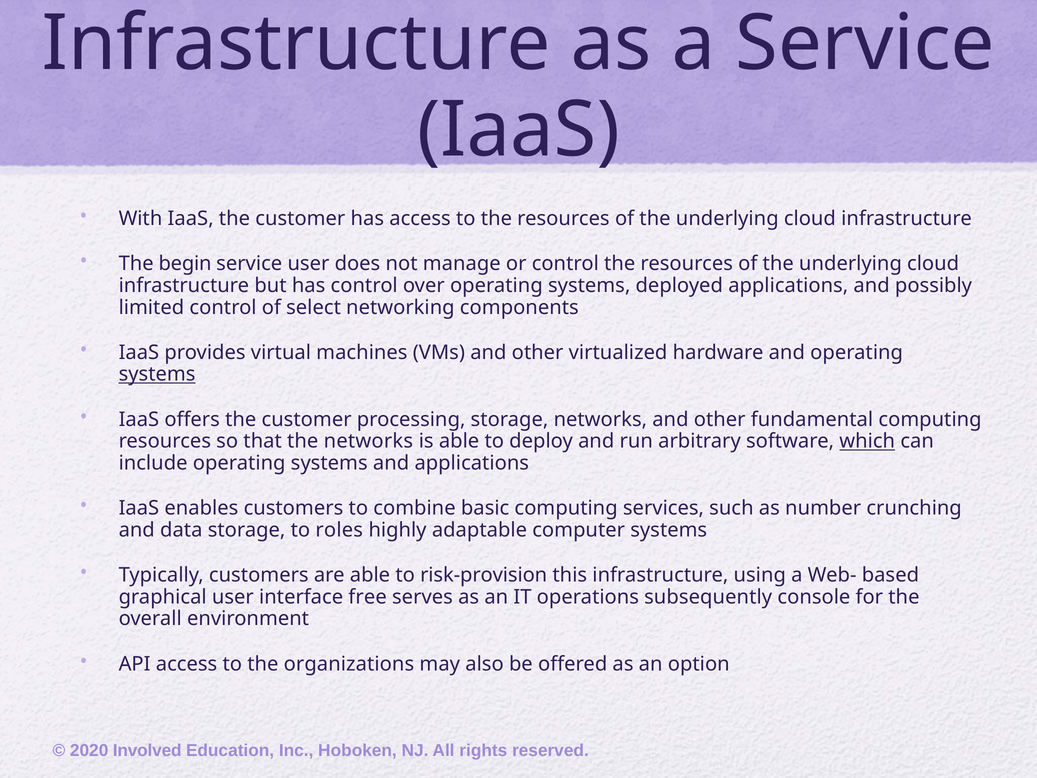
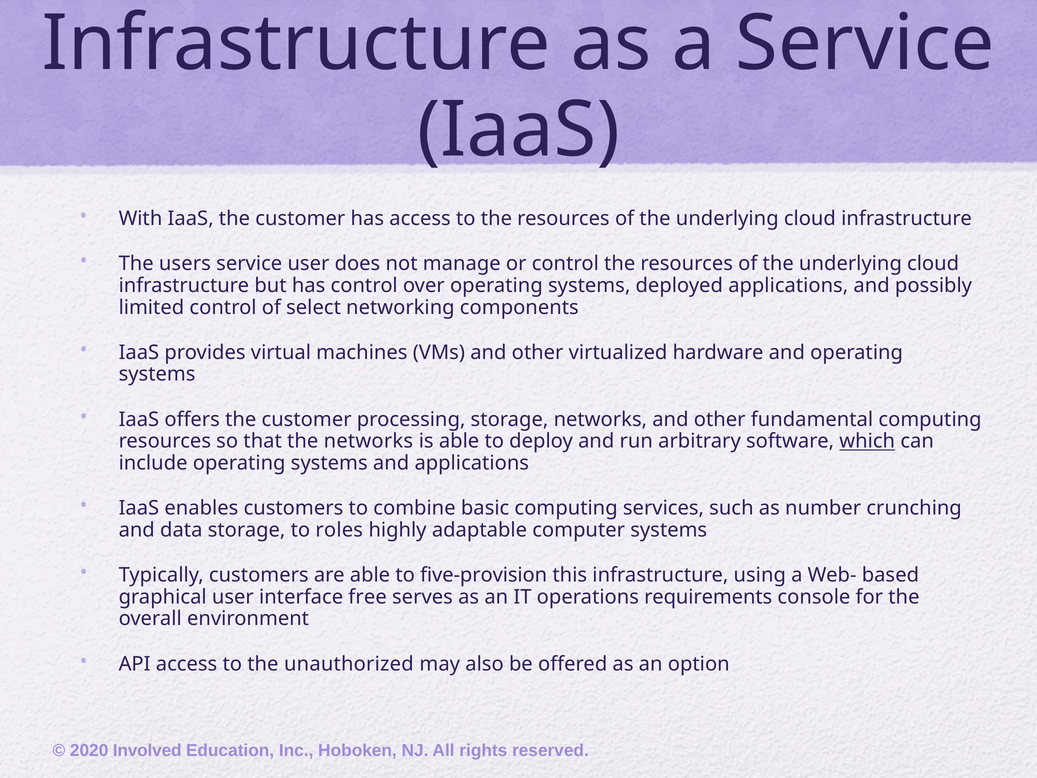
begin: begin -> users
systems at (157, 374) underline: present -> none
risk-provision: risk-provision -> five-provision
subsequently: subsequently -> requirements
organizations: organizations -> unauthorized
